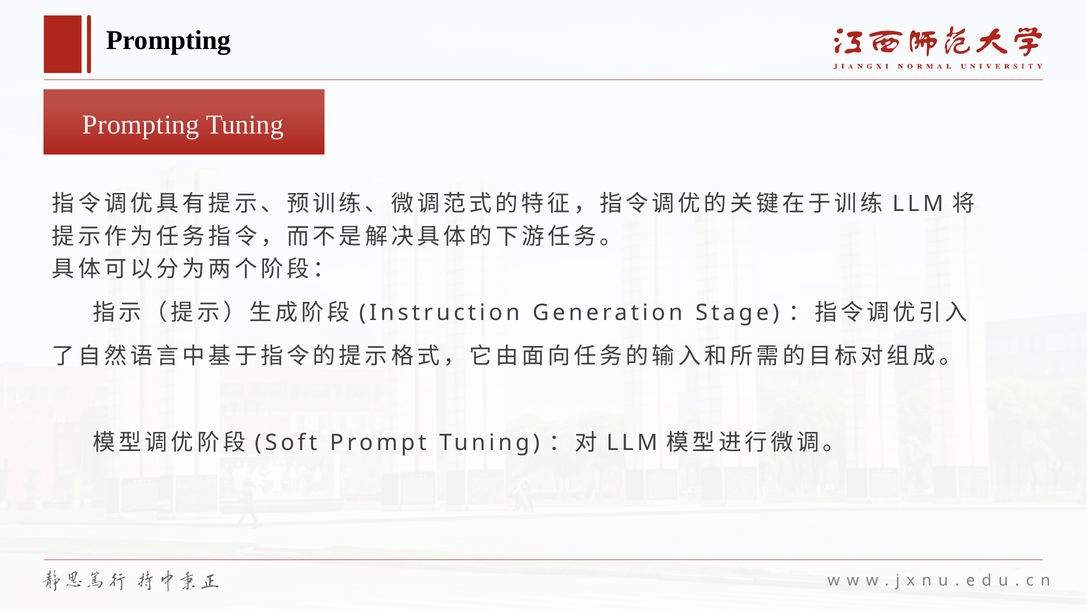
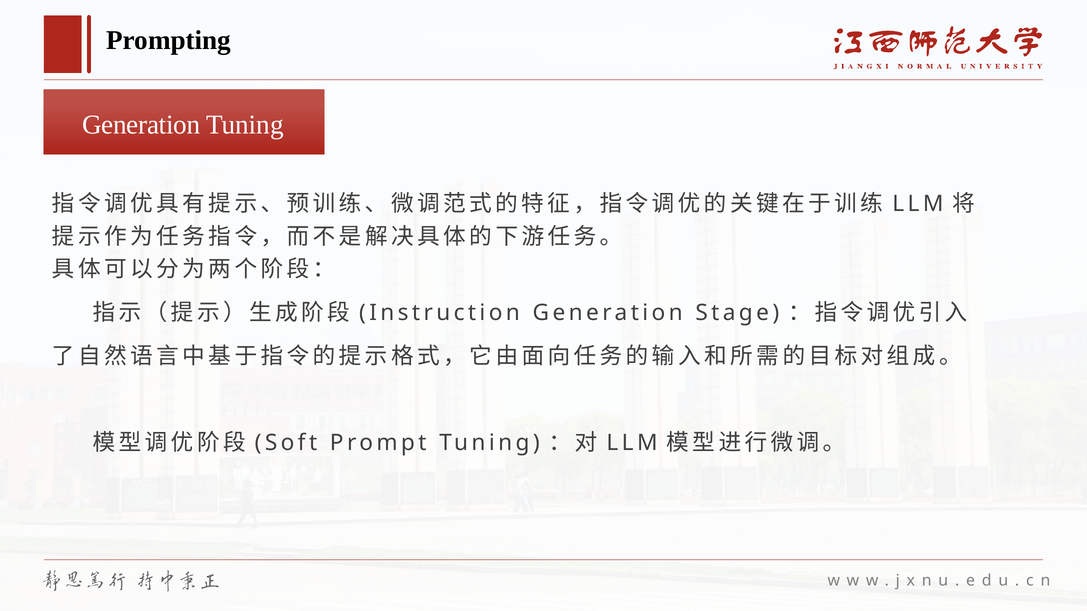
Prompting at (141, 125): Prompting -> Generation
